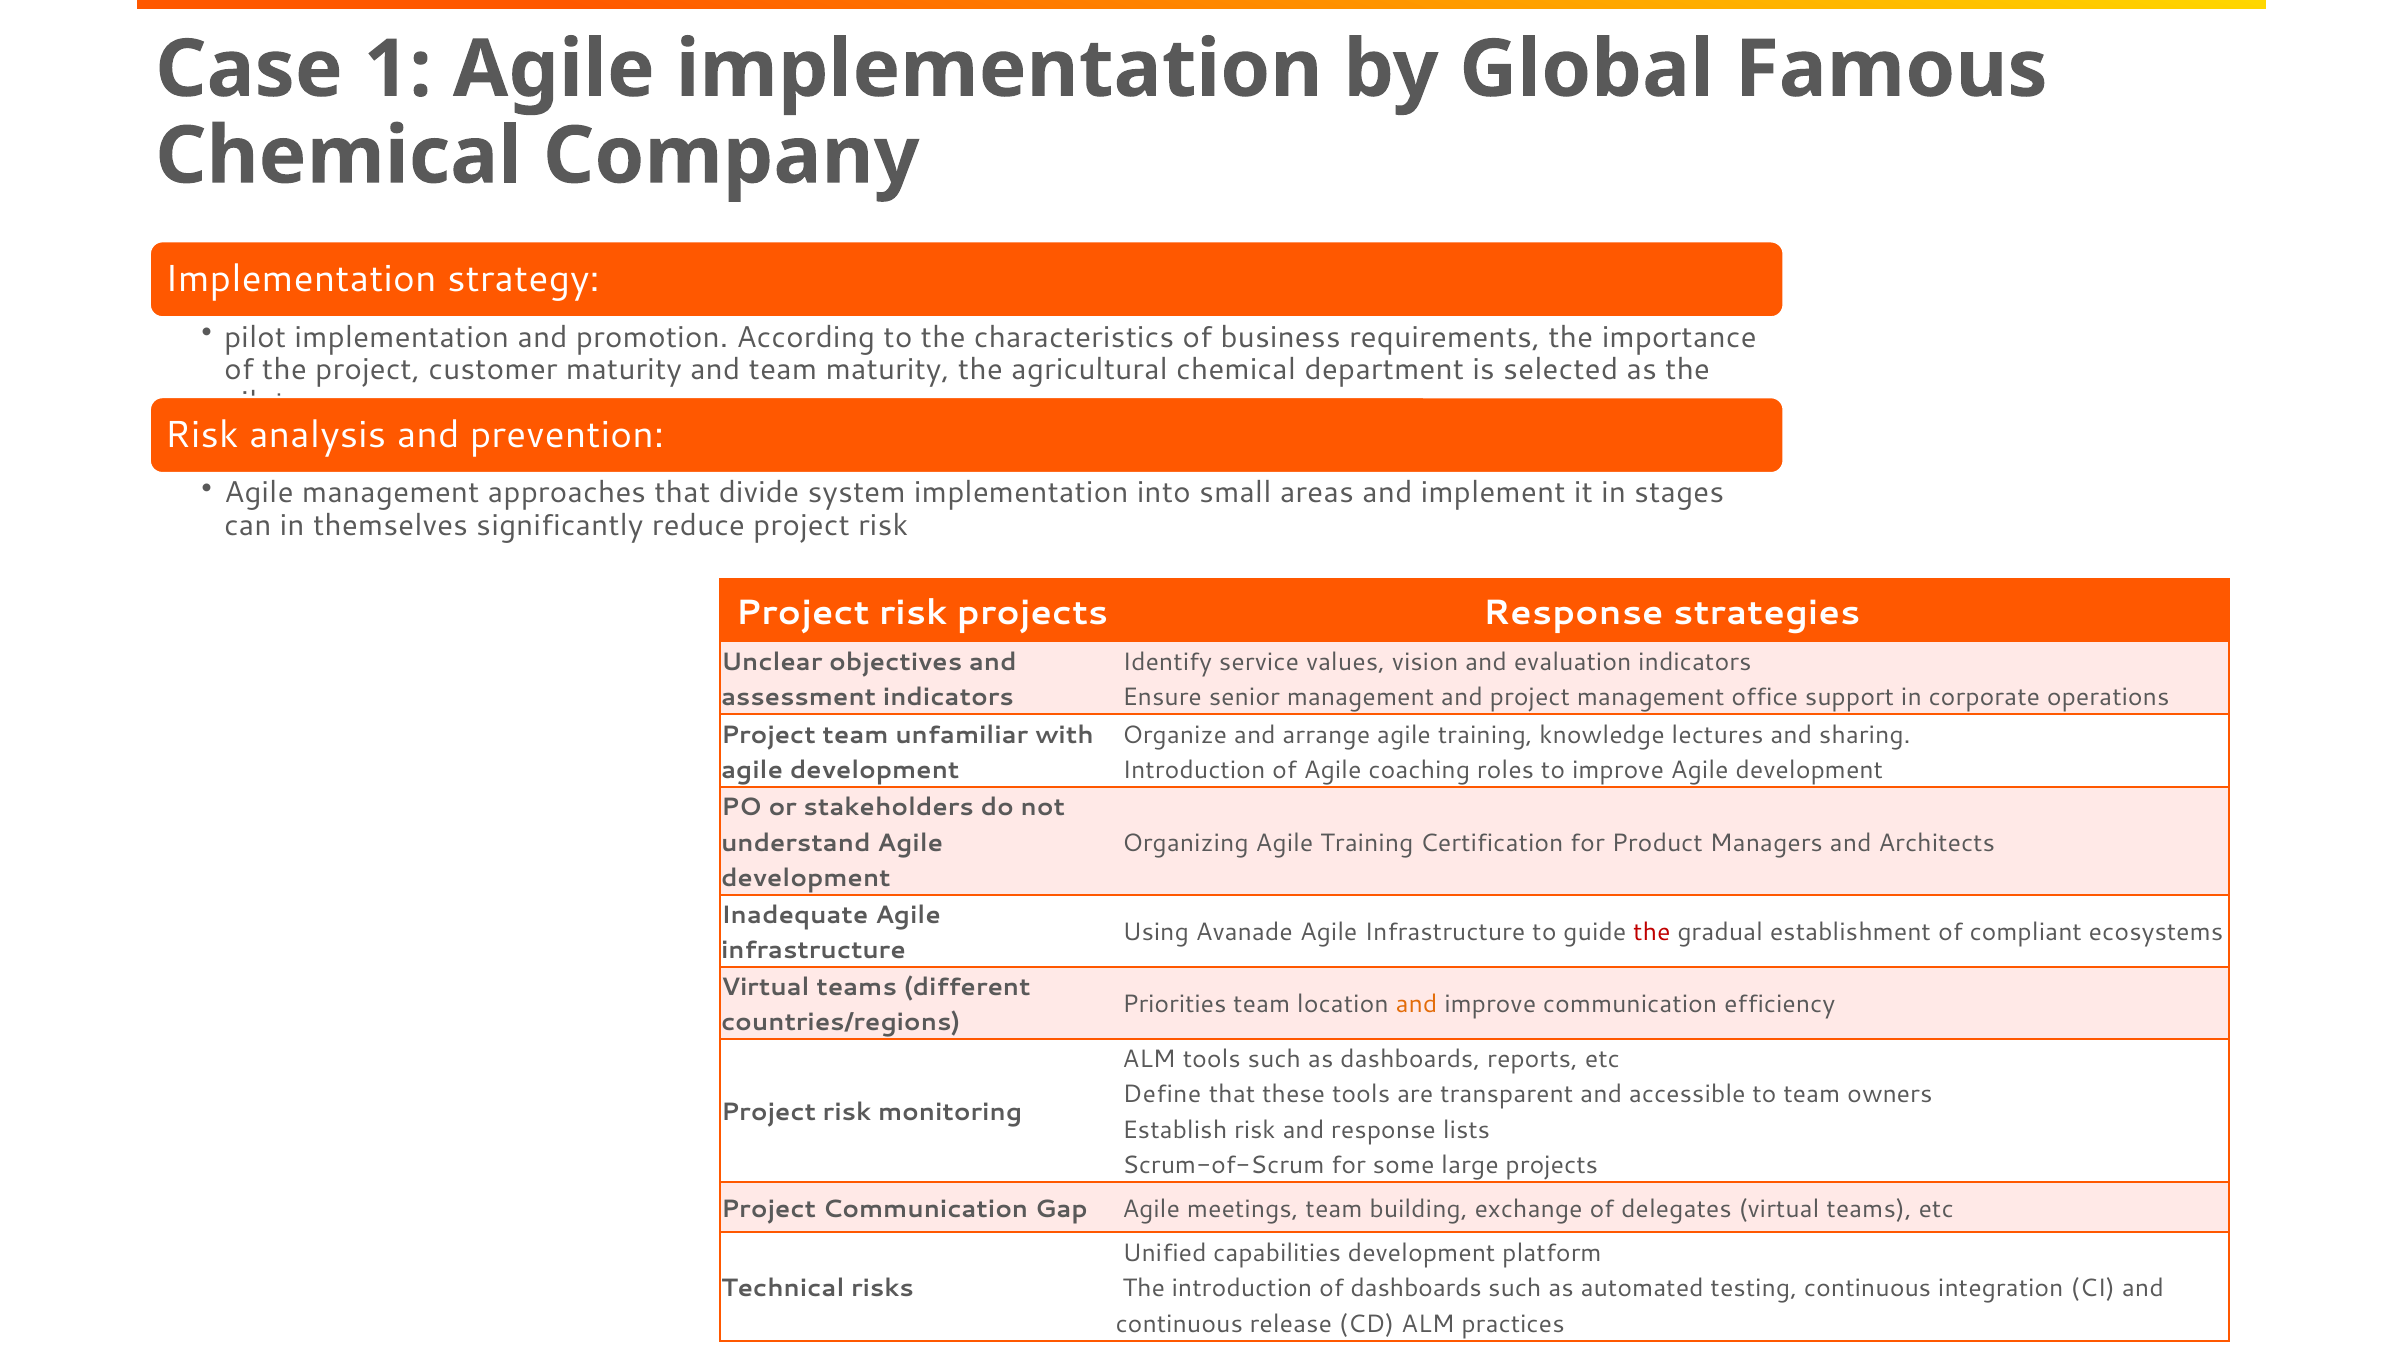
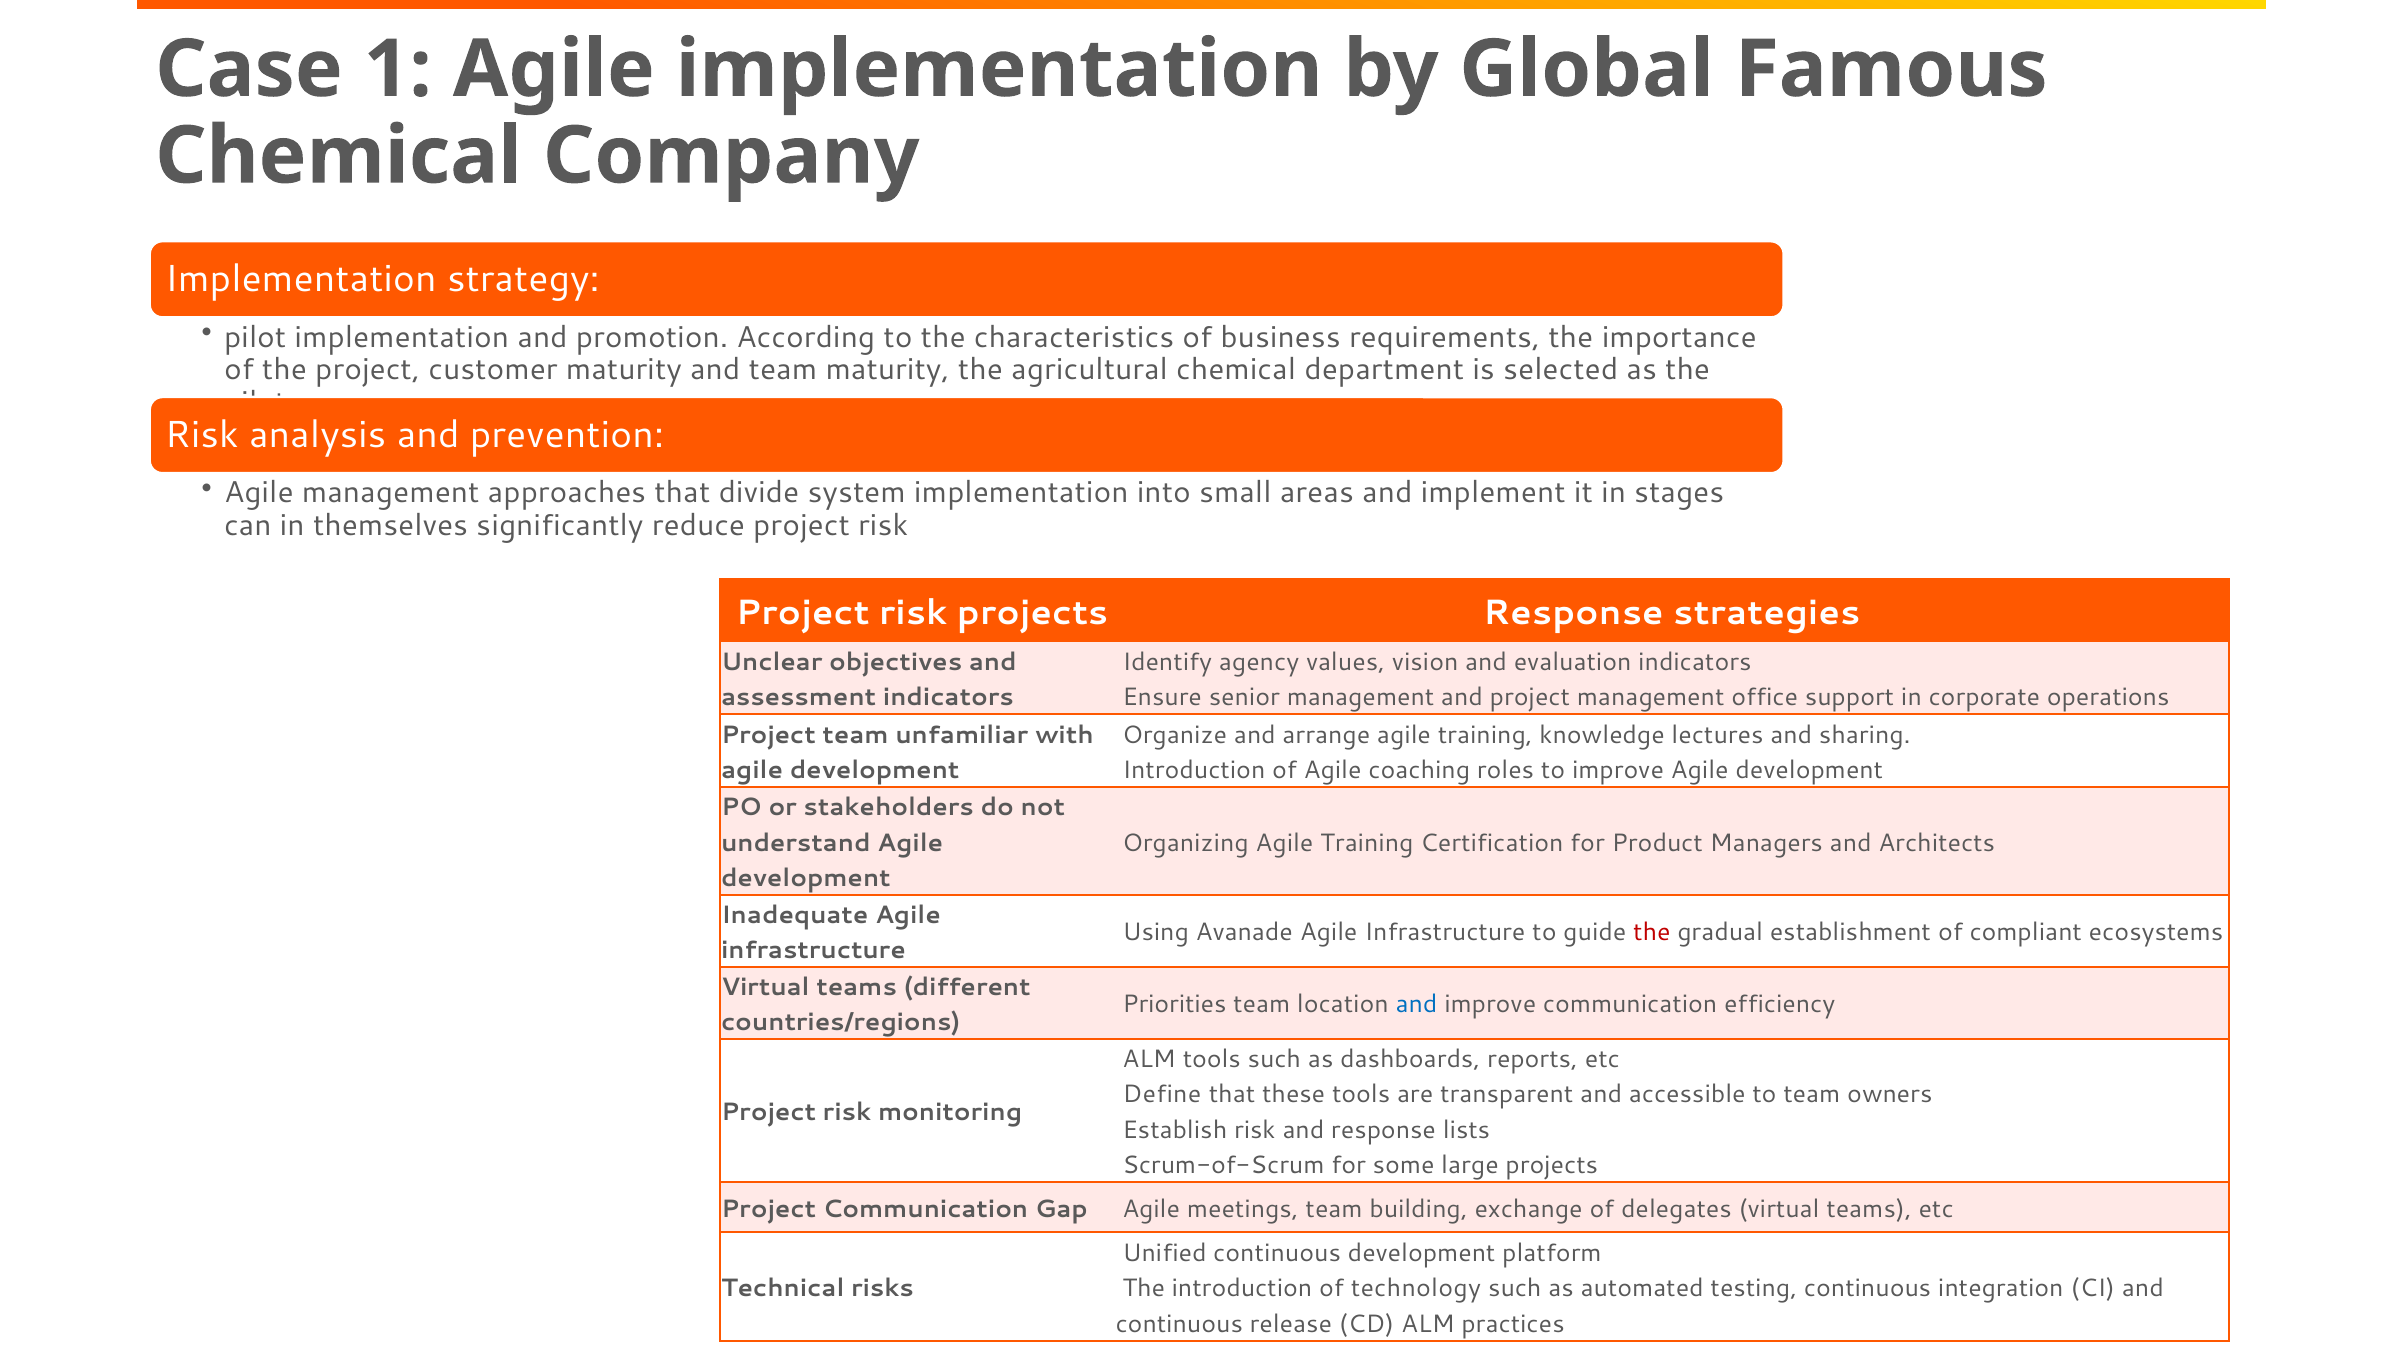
service: service -> agency
and at (1417, 1005) colour: orange -> blue
Unified capabilities: capabilities -> continuous
of dashboards: dashboards -> technology
